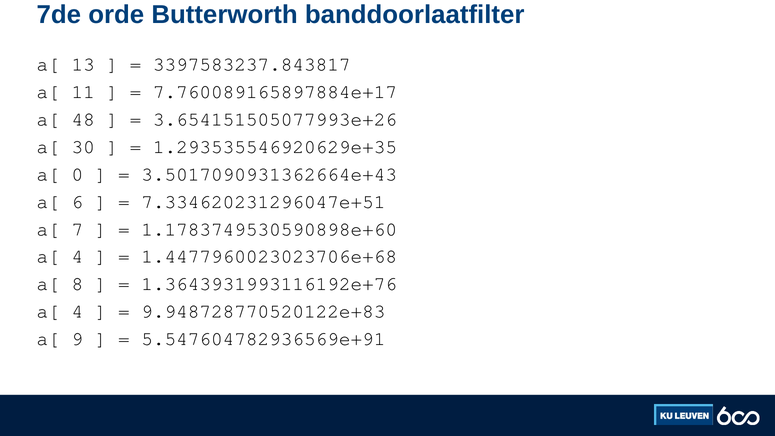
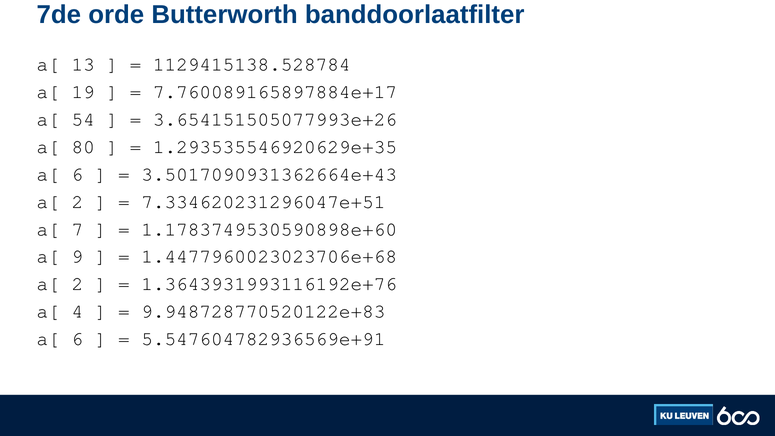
3397583237.843817: 3397583237.843817 -> 1129415138.528784
11: 11 -> 19
48: 48 -> 54
30: 30 -> 80
0 at (77, 174): 0 -> 6
6 at (77, 202): 6 -> 2
4 at (77, 257): 4 -> 9
8 at (77, 284): 8 -> 2
9 at (77, 339): 9 -> 6
